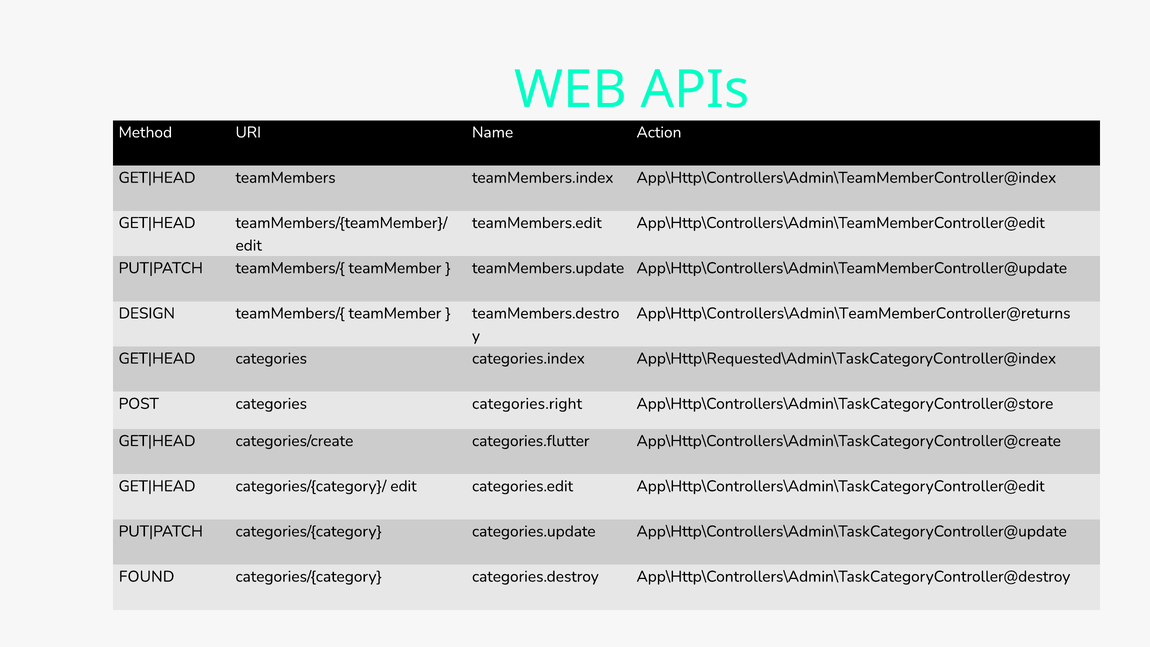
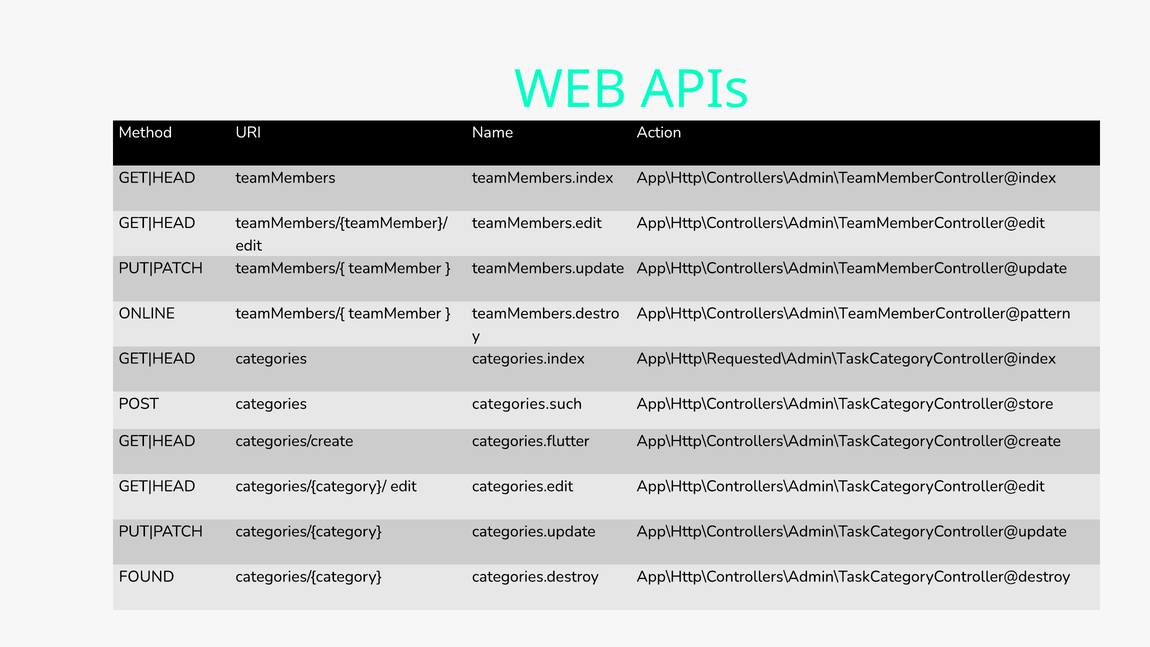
DESIGN: DESIGN -> ONLINE
App\Http\Controllers\Admin\TeamMemberController@returns: App\Http\Controllers\Admin\TeamMemberController@returns -> App\Http\Controllers\Admin\TeamMemberController@pattern
categories.right: categories.right -> categories.such
